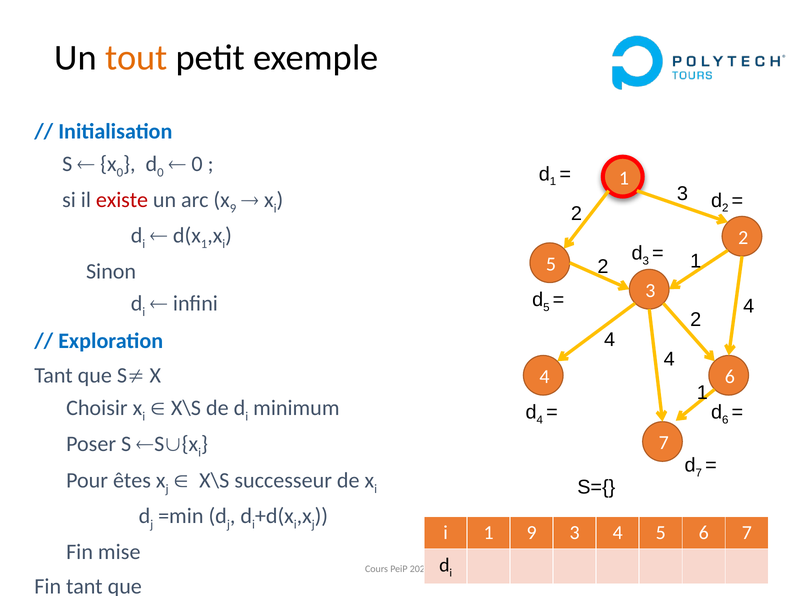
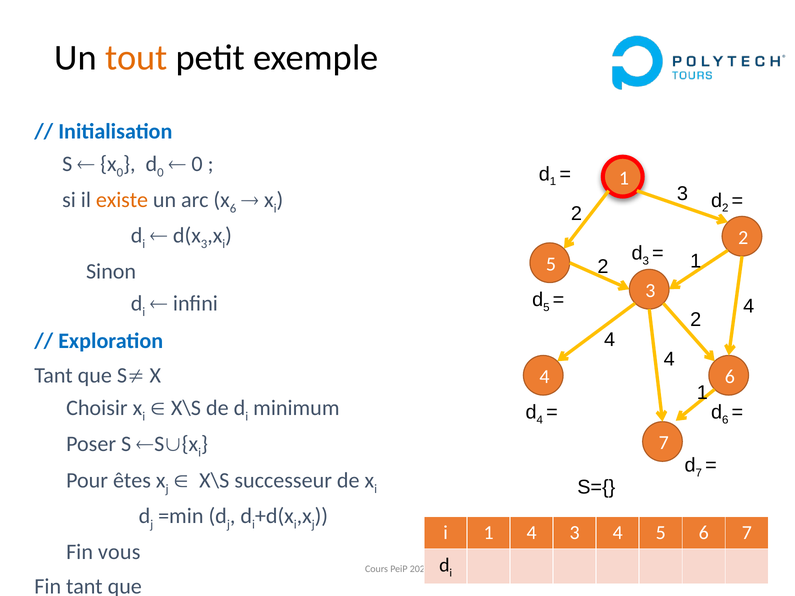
existe colour: red -> orange
x 9: 9 -> 6
1 at (204, 244): 1 -> 3
i 1 9: 9 -> 4
mise: mise -> vous
